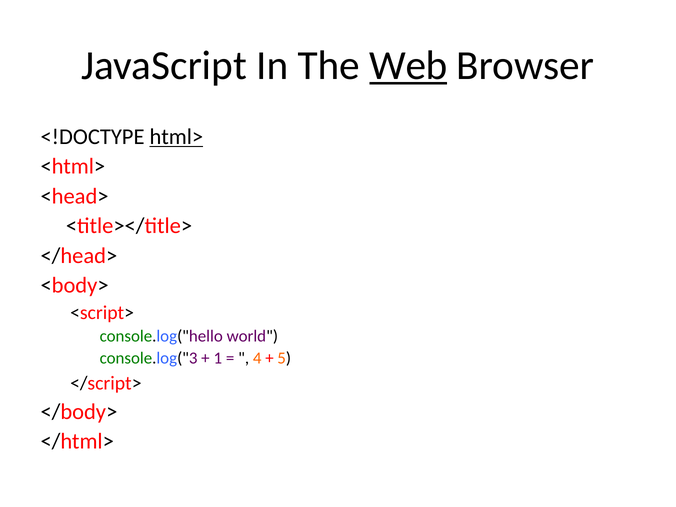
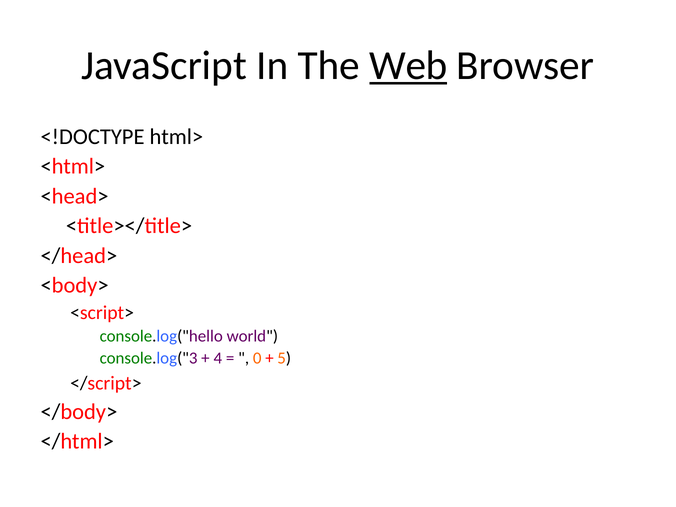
html> underline: present -> none
1: 1 -> 4
4: 4 -> 0
